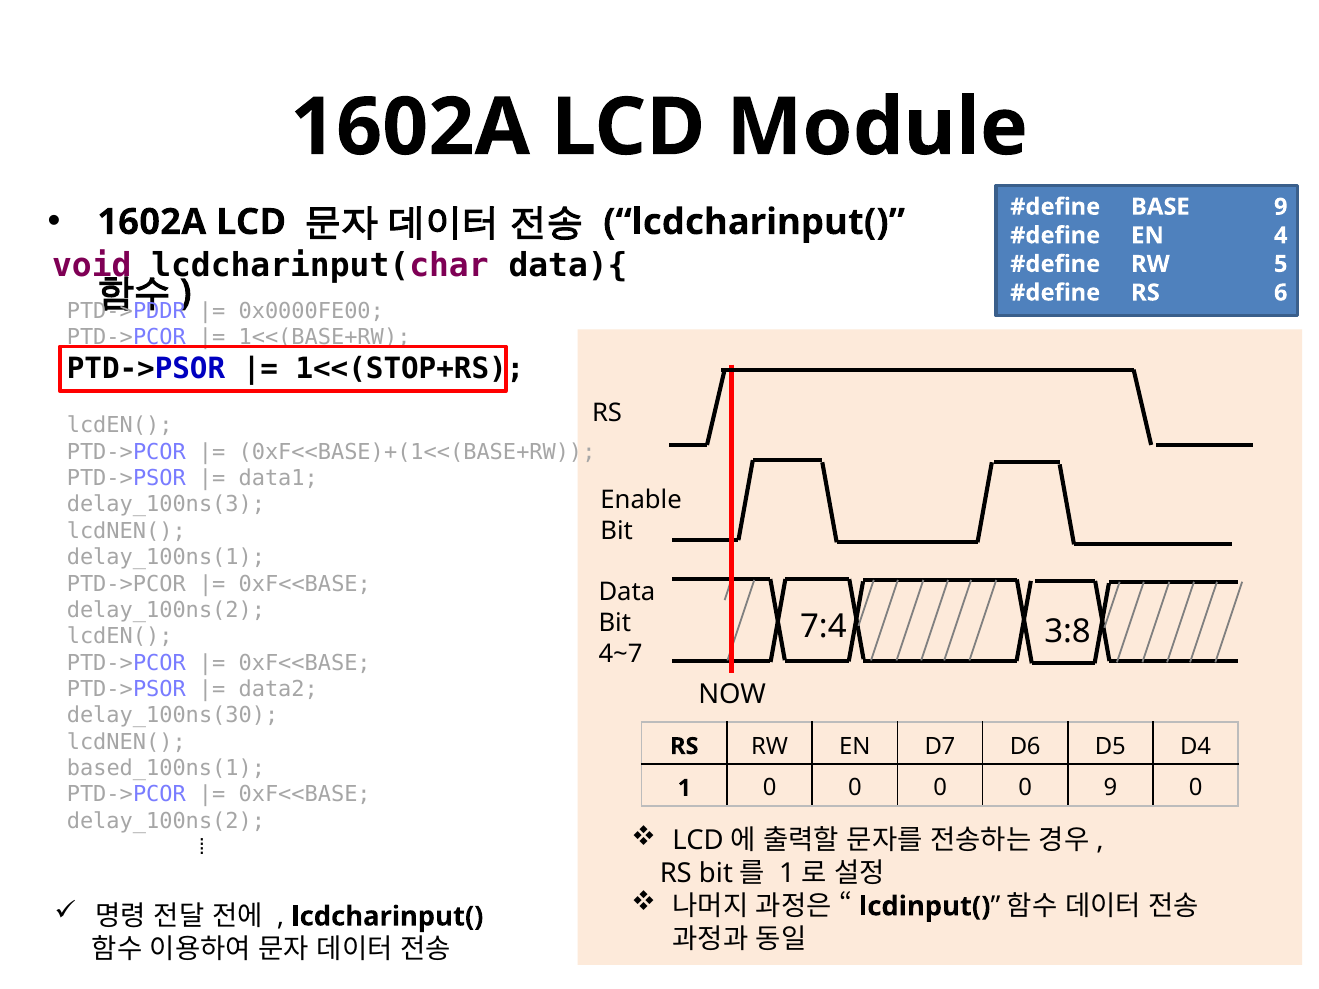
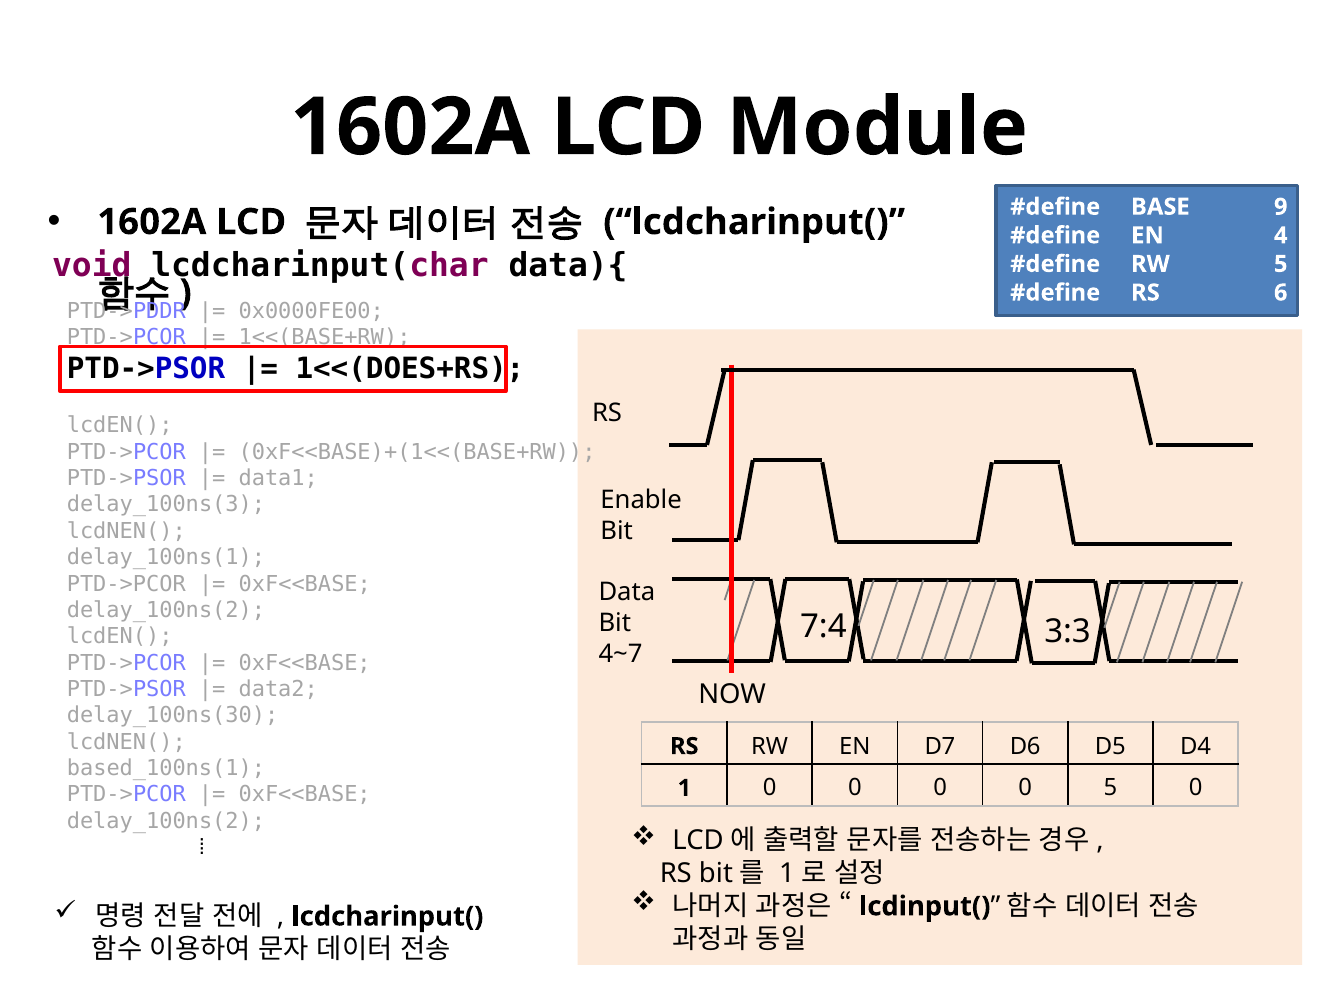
1<<(STOP+RS: 1<<(STOP+RS -> 1<<(DOES+RS
3:8: 3:8 -> 3:3
0 9: 9 -> 5
